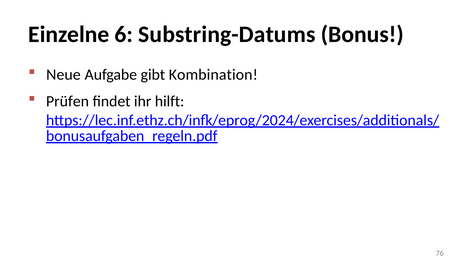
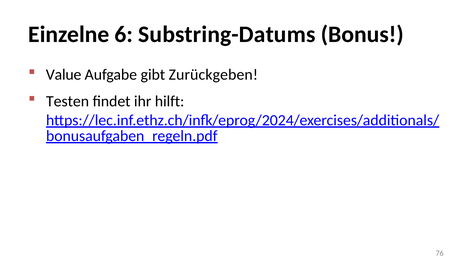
Neue: Neue -> Value
Kombination: Kombination -> Zurückgeben
Prüfen: Prüfen -> Testen
